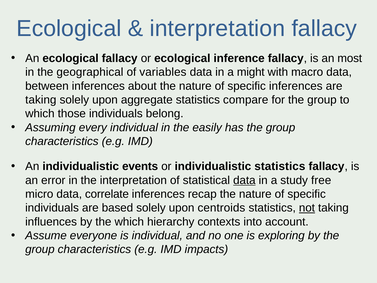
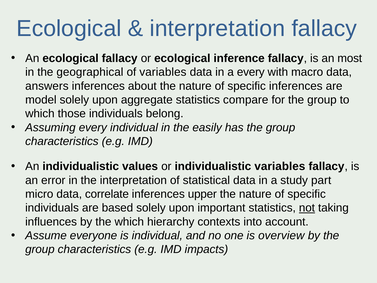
a might: might -> every
between: between -> answers
taking at (41, 100): taking -> model
events: events -> values
individualistic statistics: statistics -> variables
data at (244, 180) underline: present -> none
free: free -> part
recap: recap -> upper
centroids: centroids -> important
exploring: exploring -> overview
